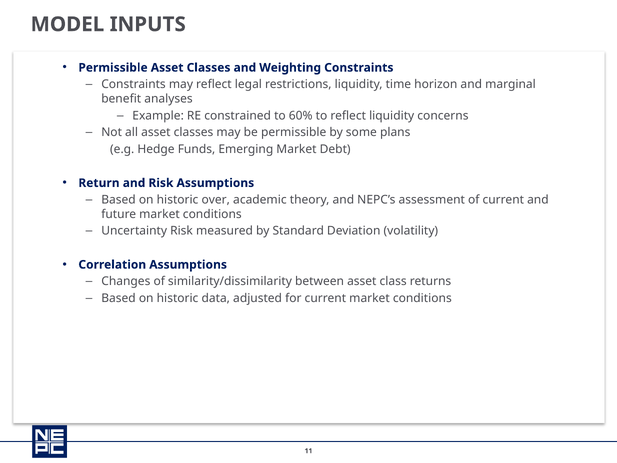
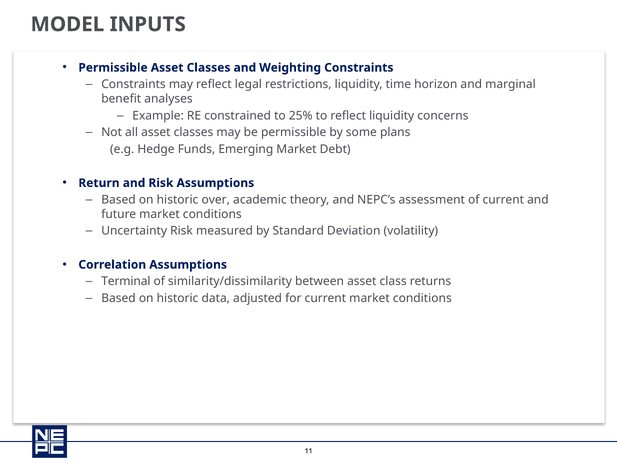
60%: 60% -> 25%
Changes: Changes -> Terminal
